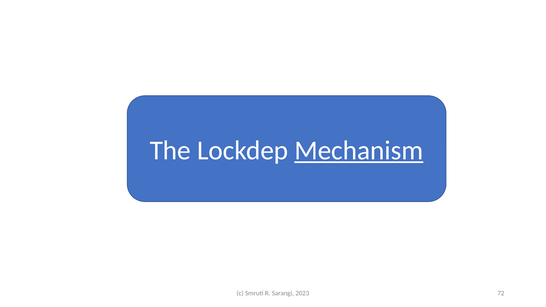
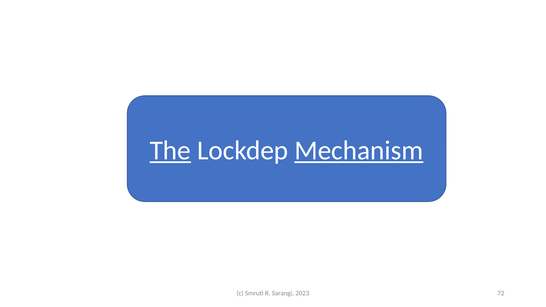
The underline: none -> present
